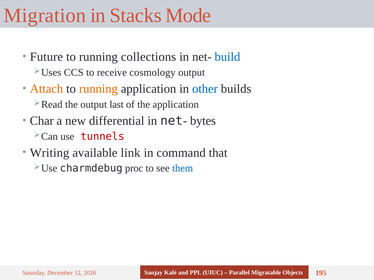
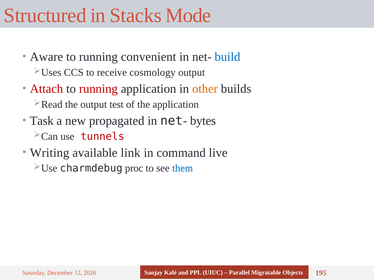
Migration: Migration -> Structured
Future: Future -> Aware
collections: collections -> convenient
Attach colour: orange -> red
running at (98, 89) colour: orange -> red
other colour: blue -> orange
last: last -> test
Char: Char -> Task
differential: differential -> propagated
that: that -> live
